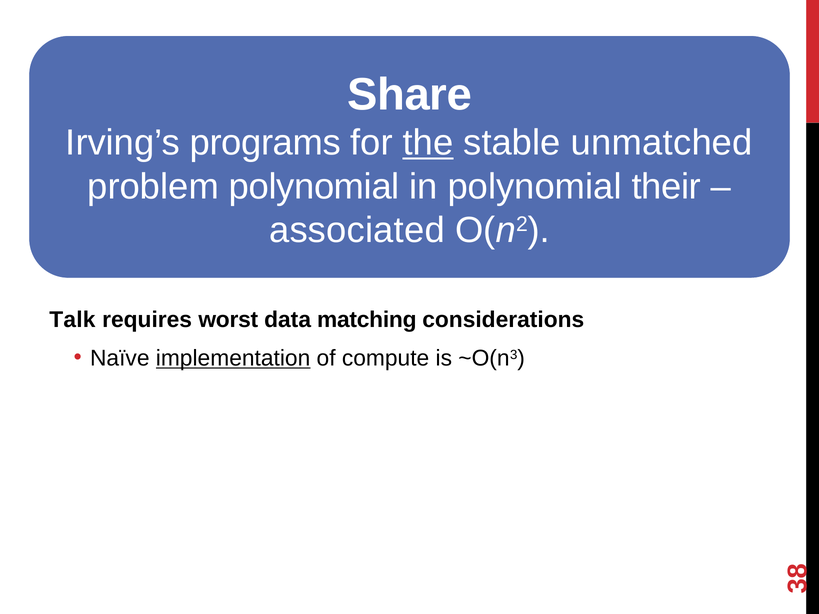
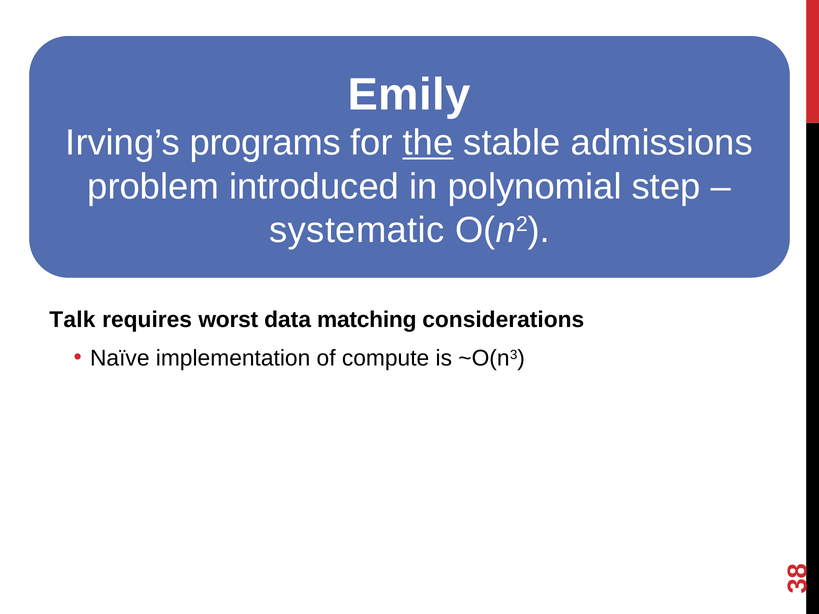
Share: Share -> Emily
unmatched: unmatched -> admissions
problem polynomial: polynomial -> introduced
their: their -> step
associated: associated -> systematic
implementation underline: present -> none
